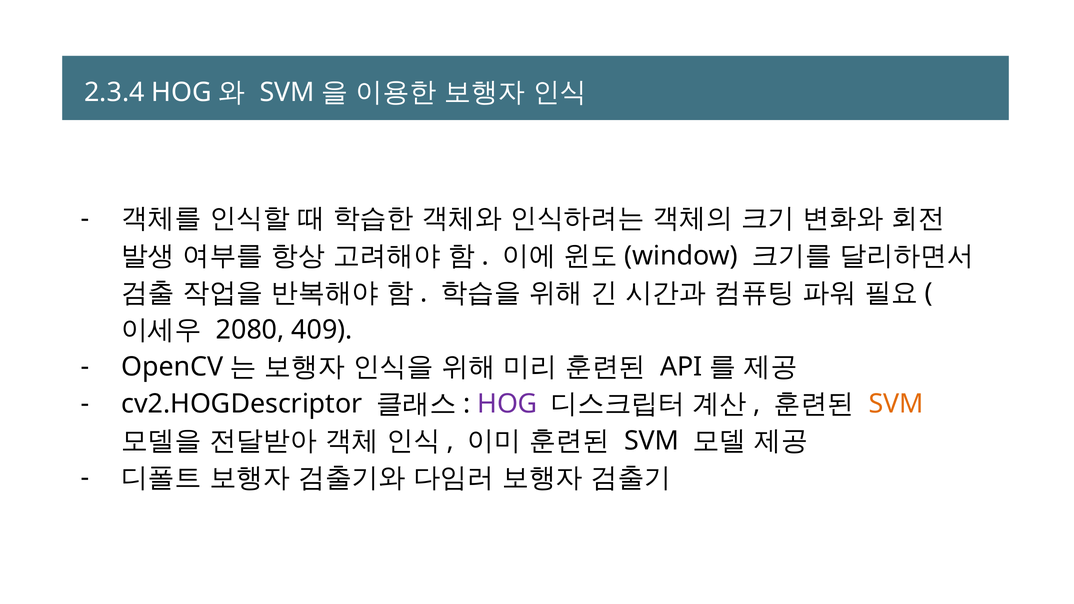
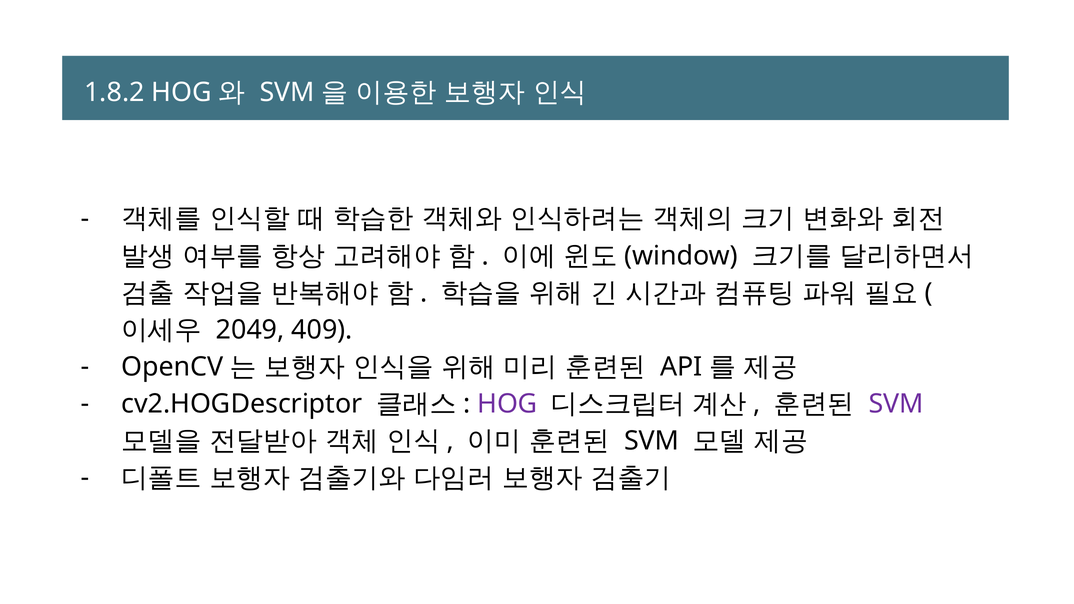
2.3.4: 2.3.4 -> 1.8.2
2080: 2080 -> 2049
SVM at (896, 404) colour: orange -> purple
